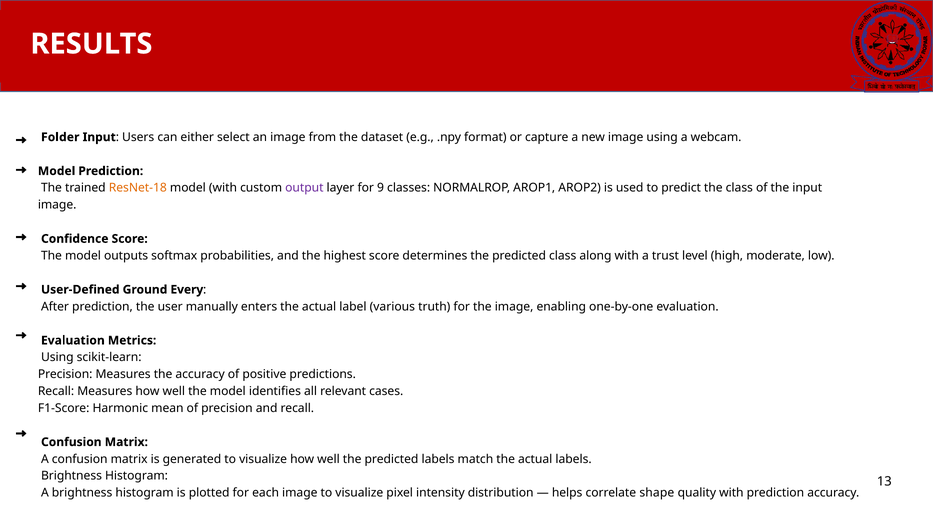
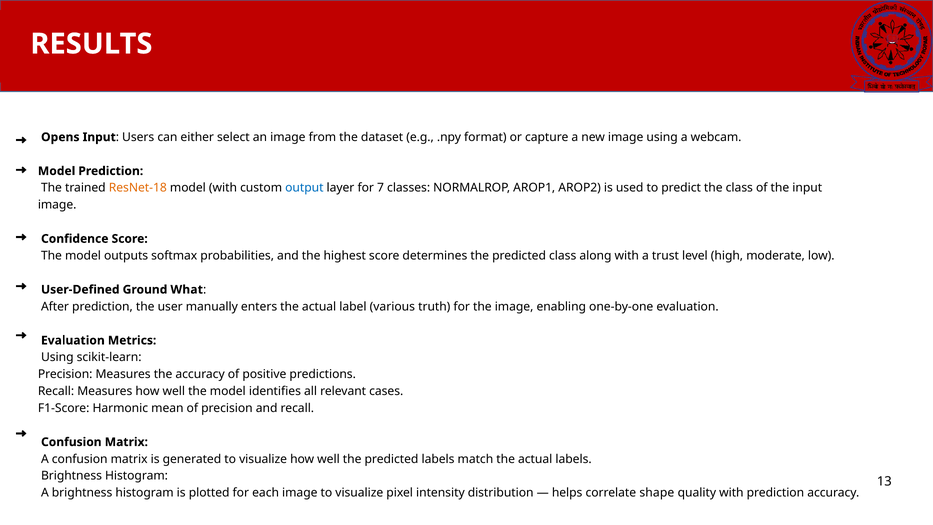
Folder: Folder -> Opens
output colour: purple -> blue
9: 9 -> 7
Every: Every -> What
